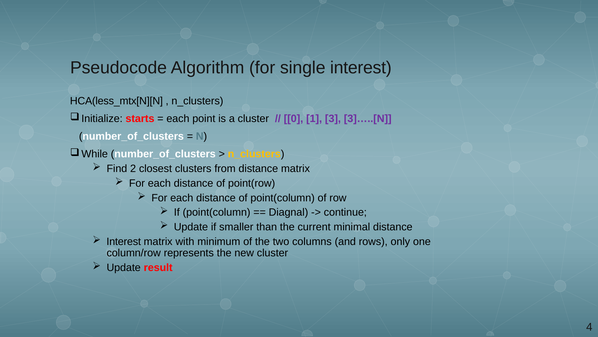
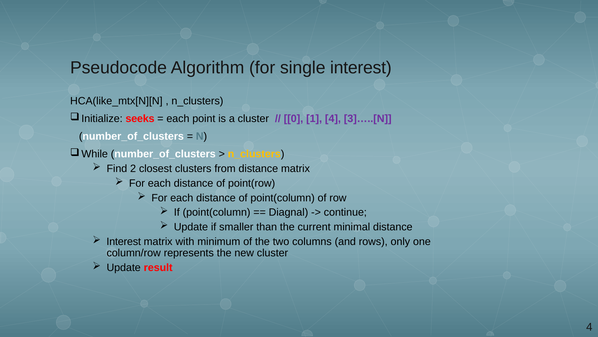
HCA(less_mtx[N][N: HCA(less_mtx[N][N -> HCA(like_mtx[N][N
starts: starts -> seeks
1 3: 3 -> 4
